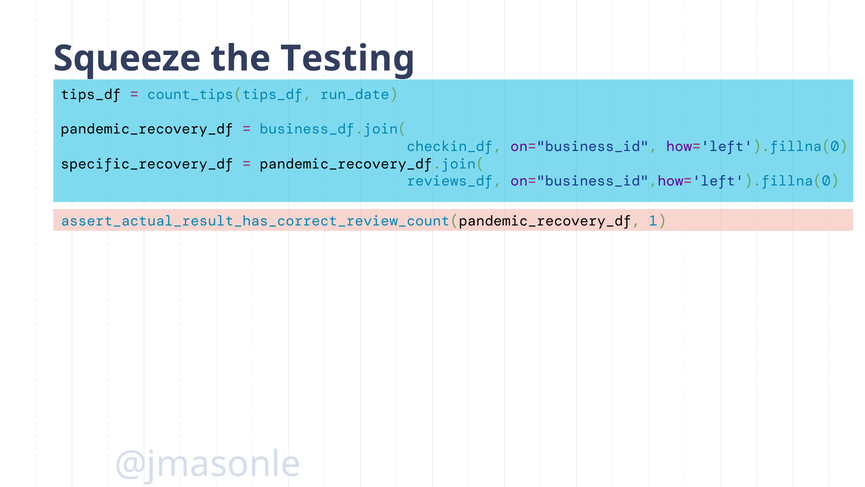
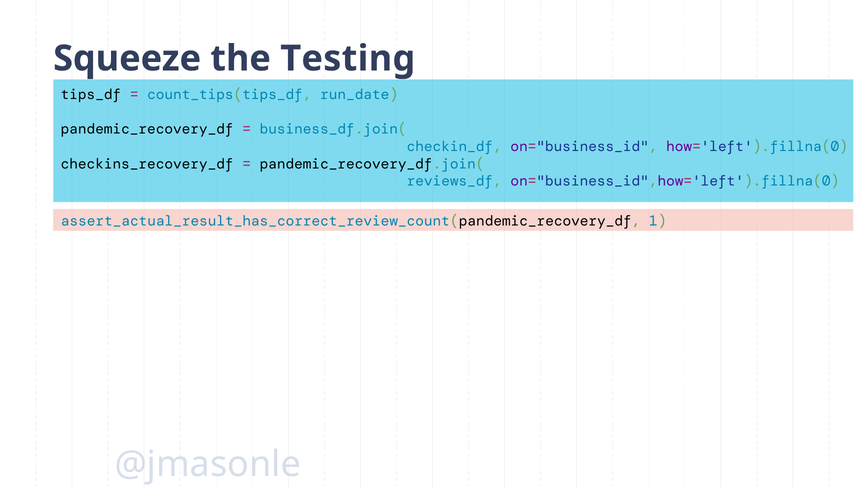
specific_recovery_df: specific_recovery_df -> checkins_recovery_df
